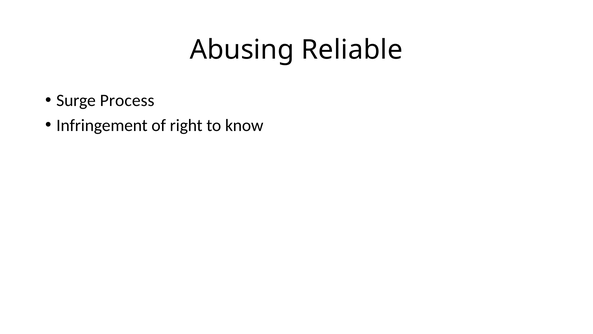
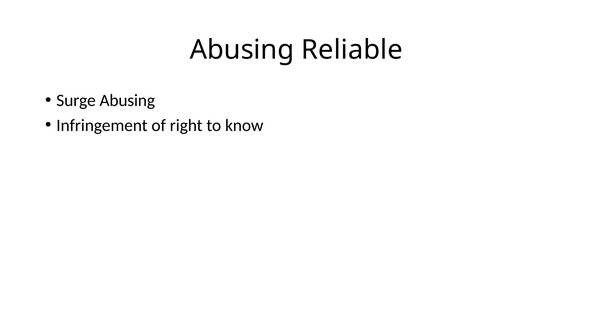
Surge Process: Process -> Abusing
